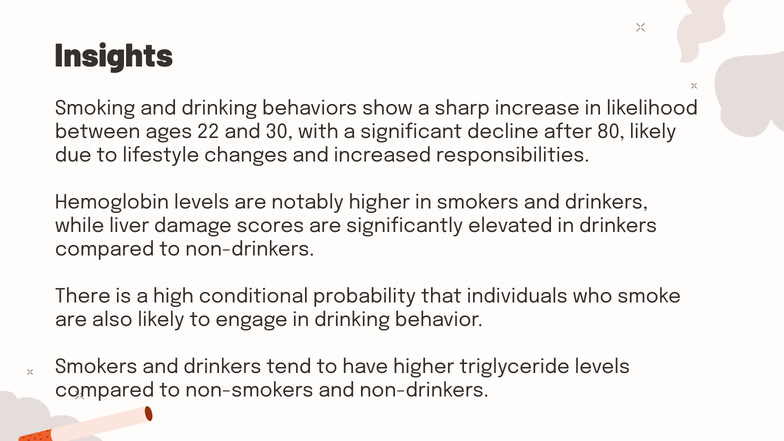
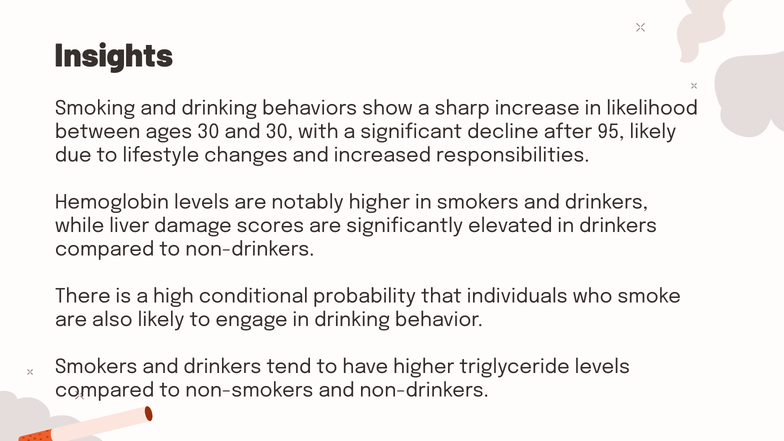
ages 22: 22 -> 30
80: 80 -> 95
